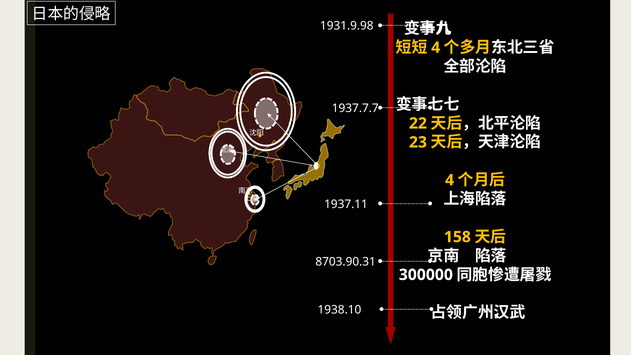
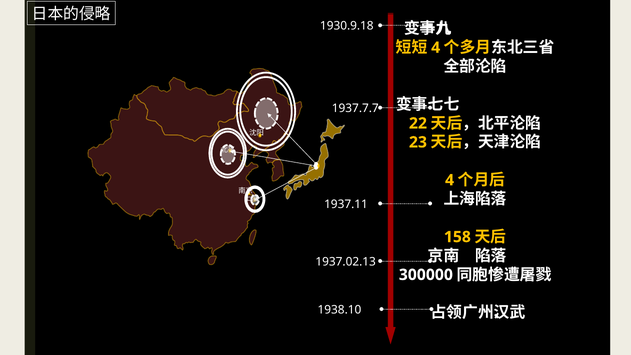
1931.9.98: 1931.9.98 -> 1930.9.18
8703.90.31: 8703.90.31 -> 1937.02.13
